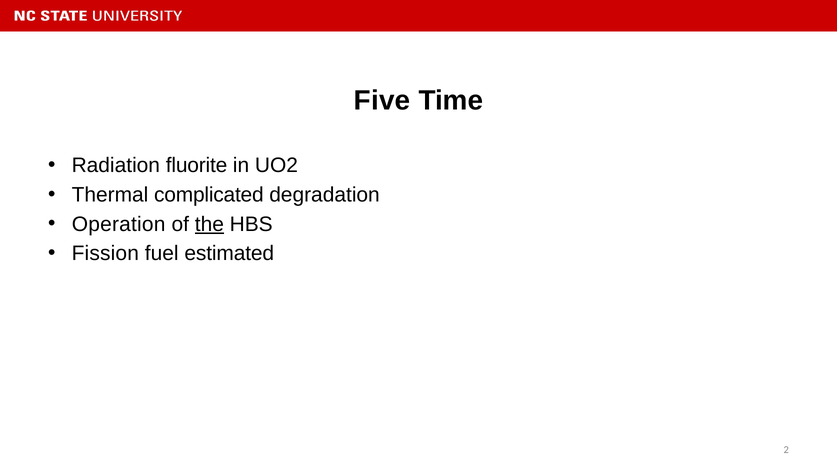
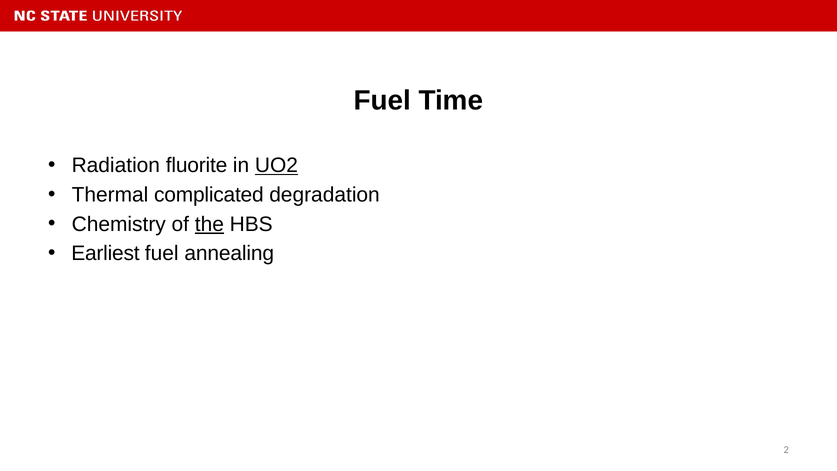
Five at (382, 100): Five -> Fuel
UO2 underline: none -> present
Operation: Operation -> Chemistry
Fission: Fission -> Earliest
estimated: estimated -> annealing
